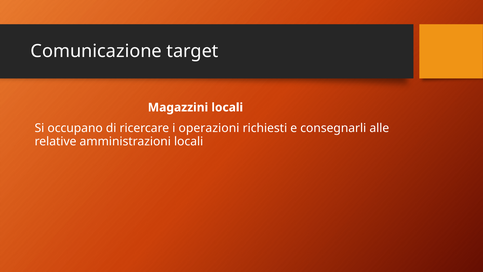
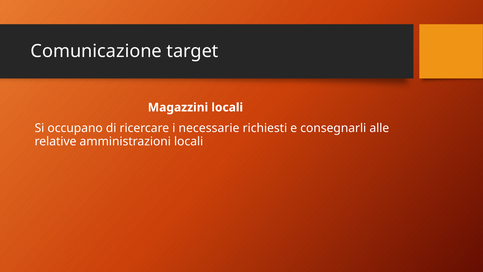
operazioni: operazioni -> necessarie
